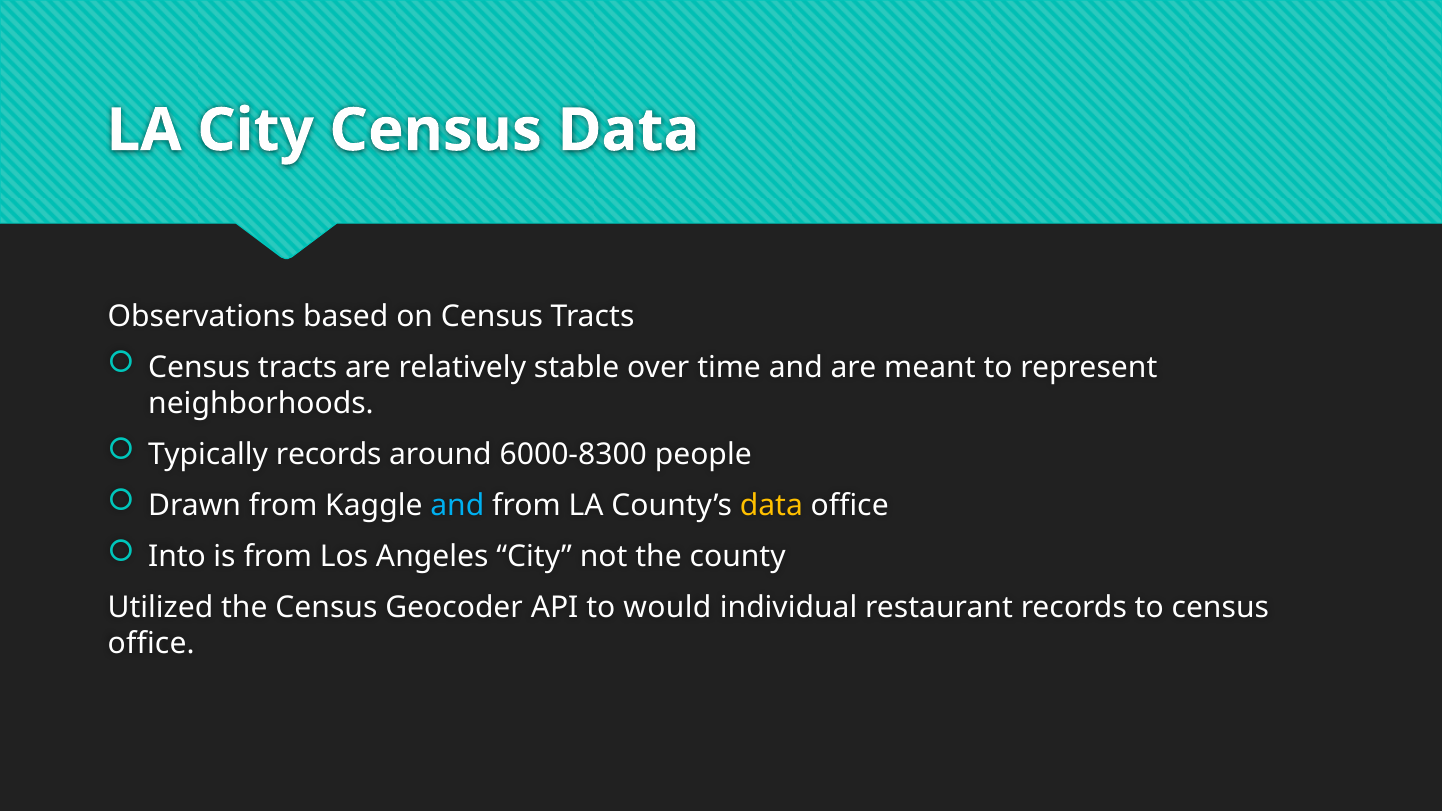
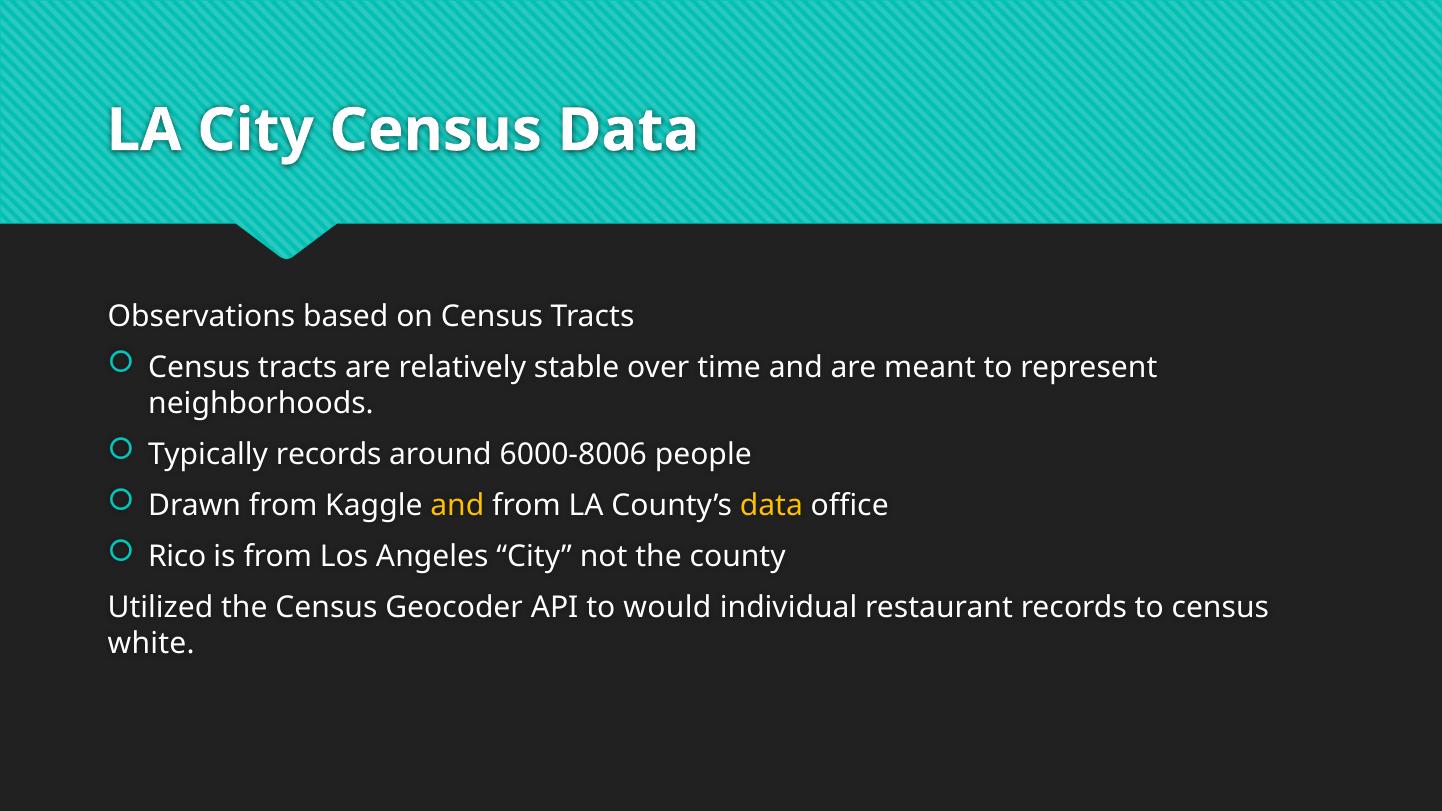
6000-8300: 6000-8300 -> 6000-8006
and at (457, 505) colour: light blue -> yellow
Into: Into -> Rico
office at (151, 644): office -> white
